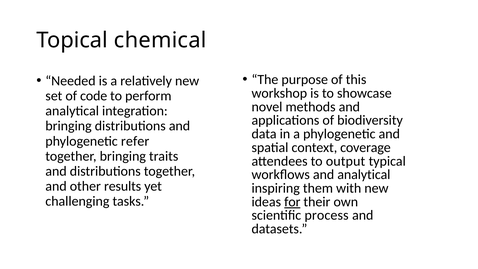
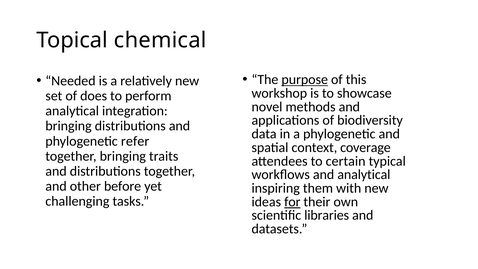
purpose underline: none -> present
code: code -> does
output: output -> certain
results: results -> before
process: process -> libraries
